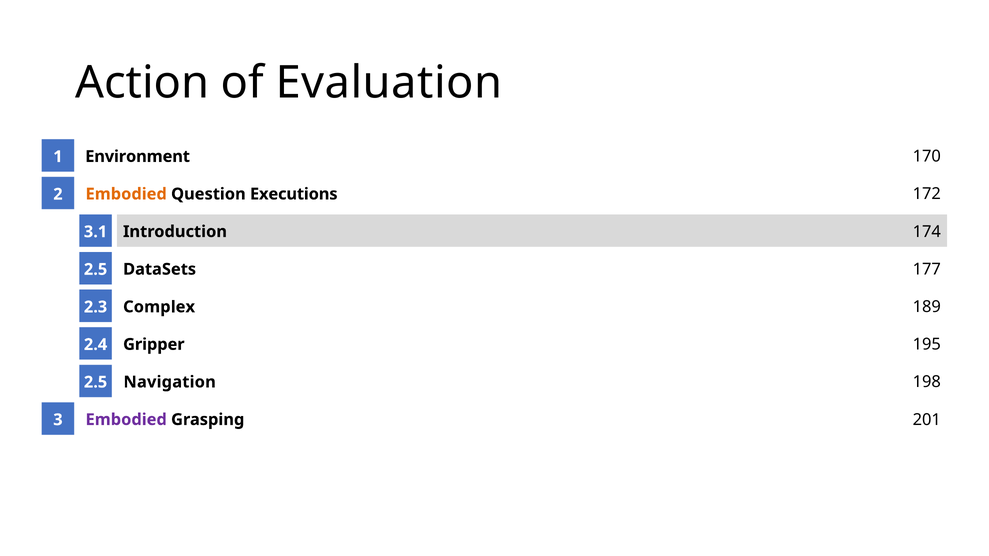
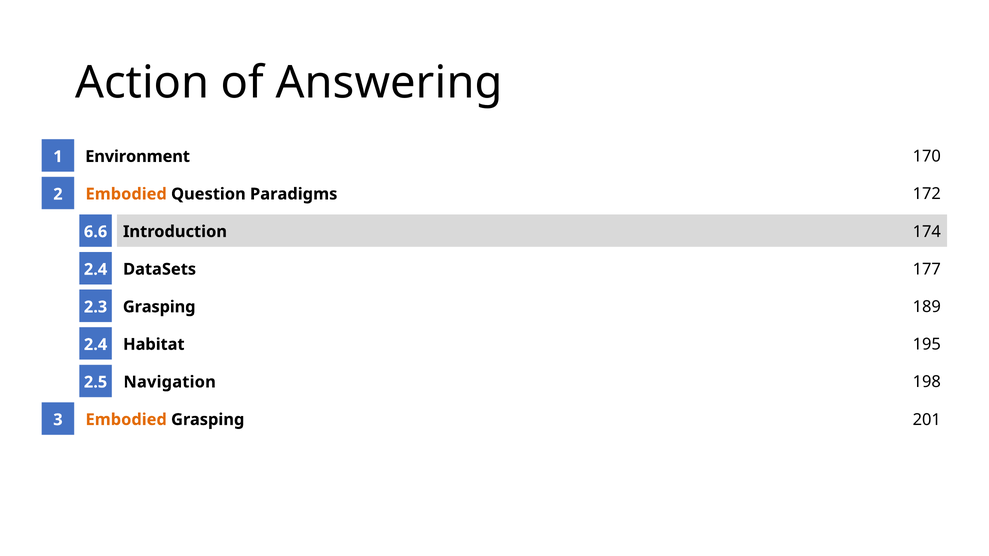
Evaluation: Evaluation -> Answering
Executions: Executions -> Paradigms
3.1: 3.1 -> 6.6
2.5 at (96, 270): 2.5 -> 2.4
Complex at (159, 307): Complex -> Grasping
Gripper: Gripper -> Habitat
Embodied at (126, 420) colour: purple -> orange
